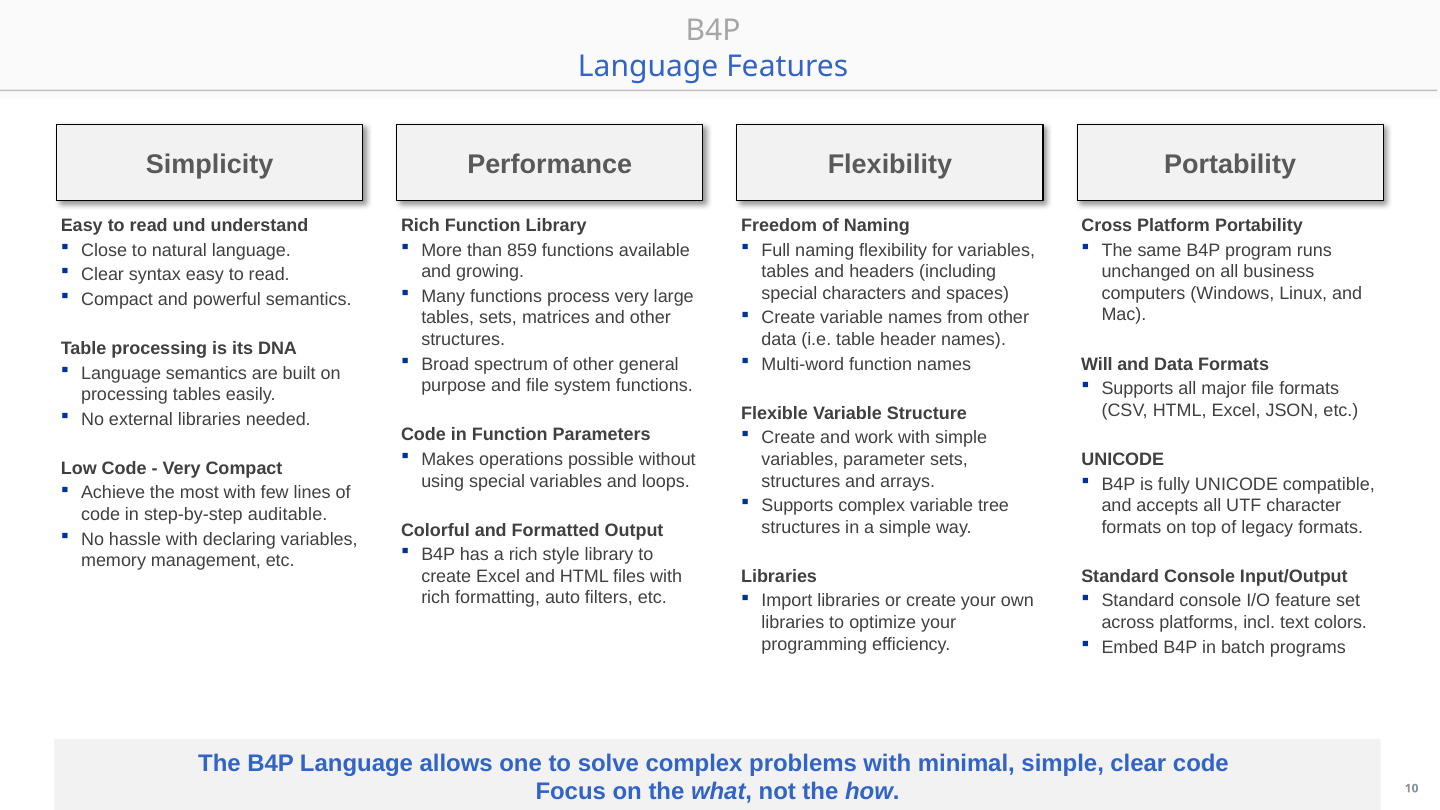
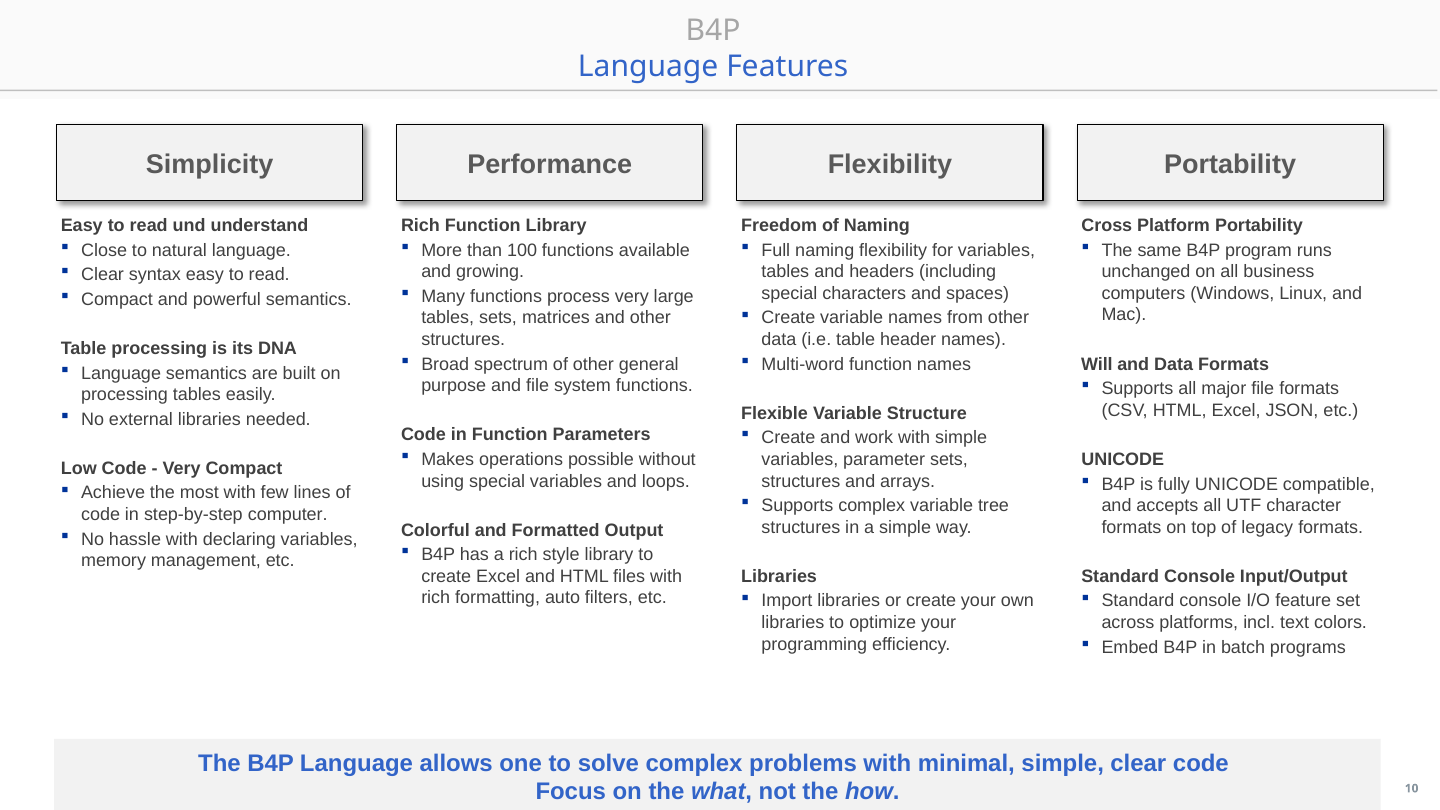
859: 859 -> 100
auditable: auditable -> computer
